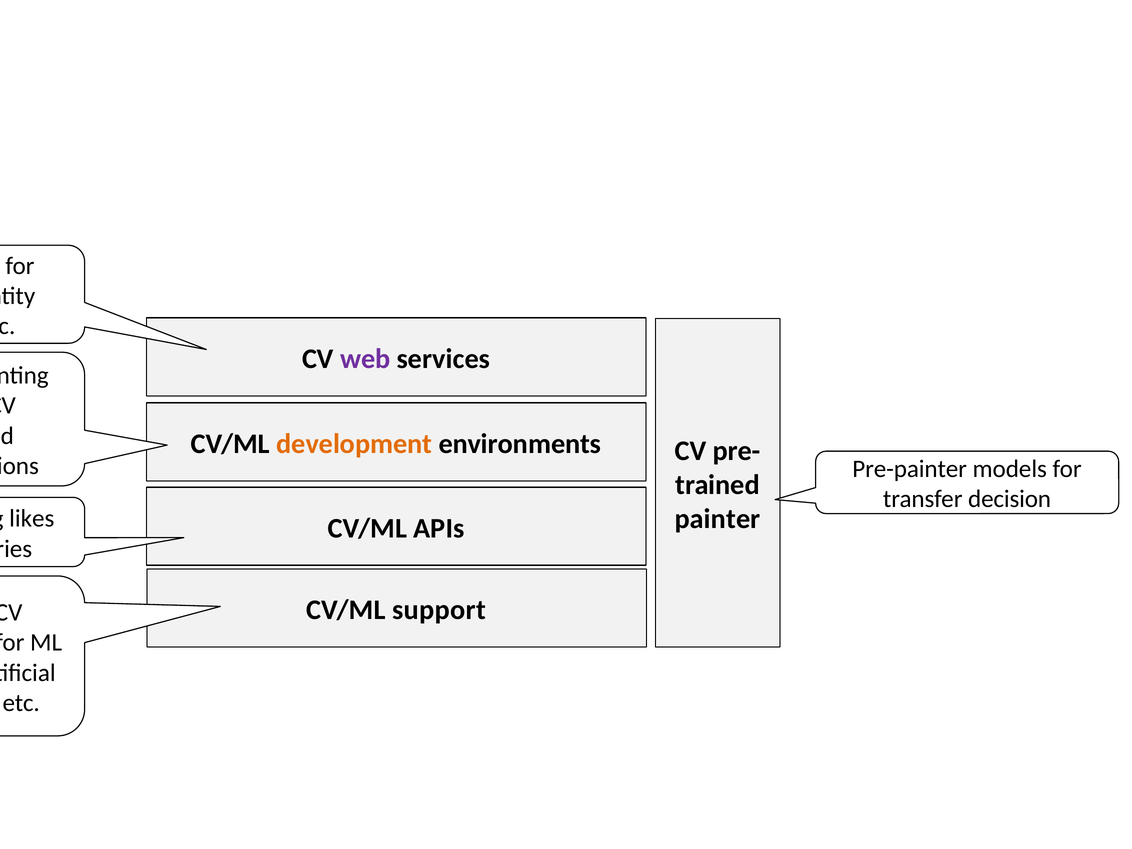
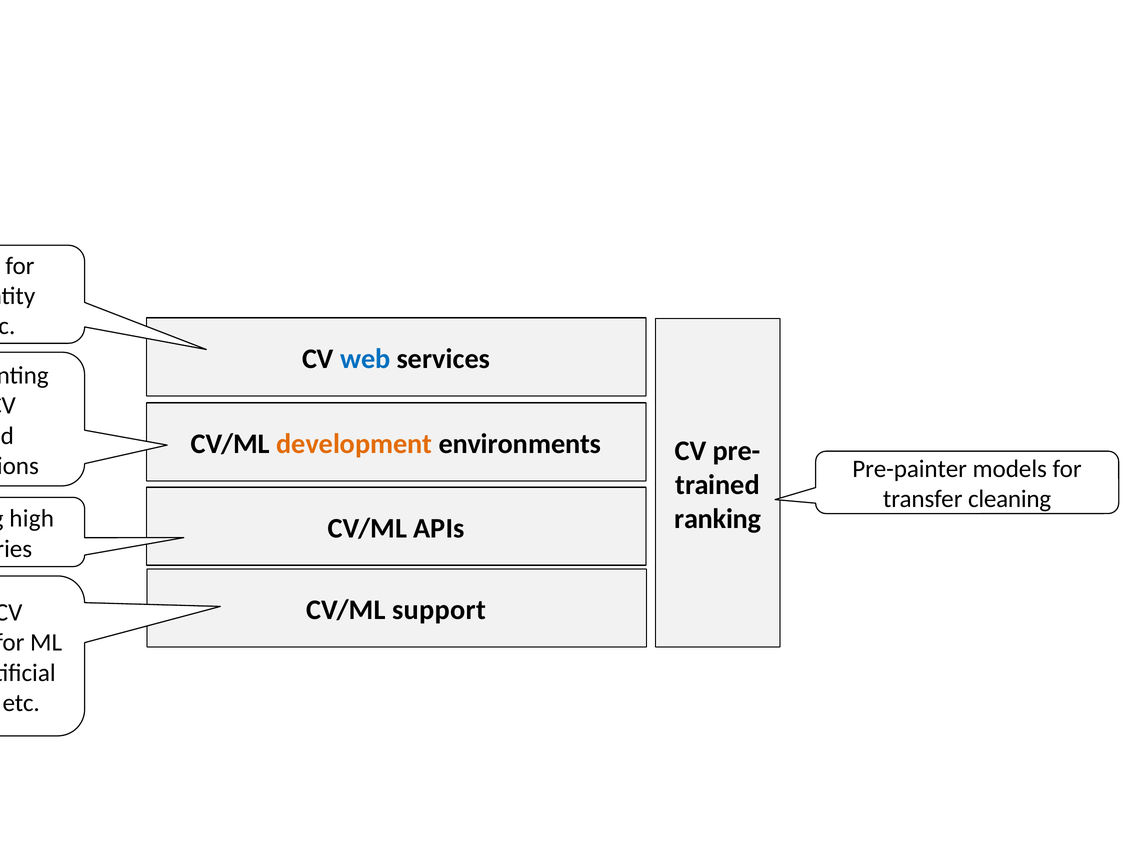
web at (365, 359) colour: purple -> blue
decision: decision -> cleaning
painter: painter -> ranking
likes: likes -> high
